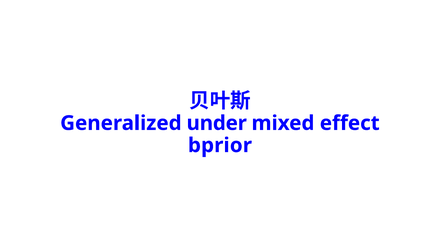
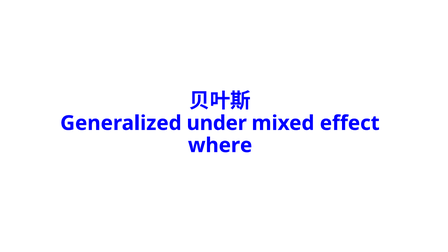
bprior: bprior -> where
